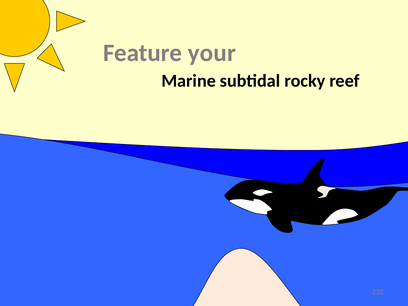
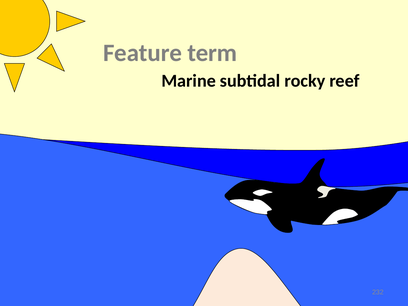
your: your -> term
